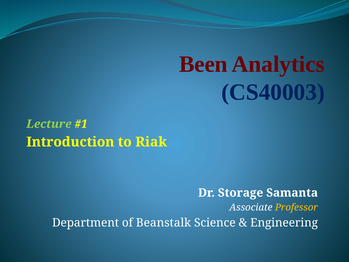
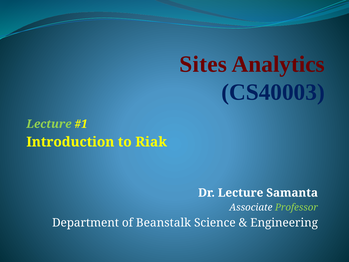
Been: Been -> Sites
Dr Storage: Storage -> Lecture
Professor colour: yellow -> light green
